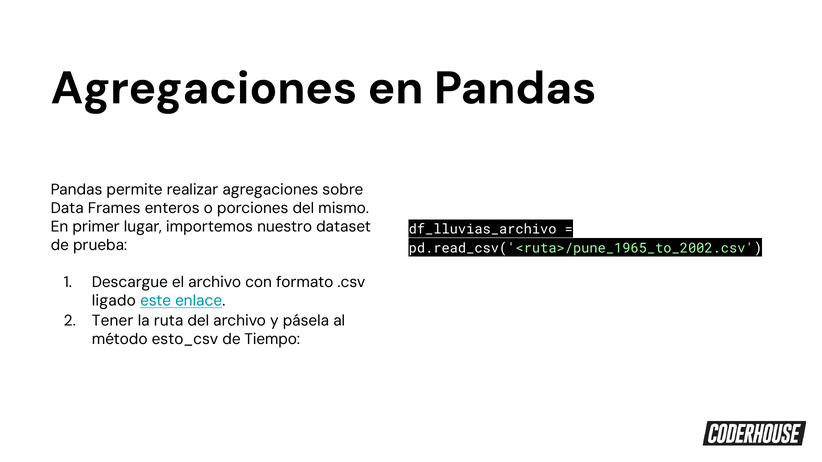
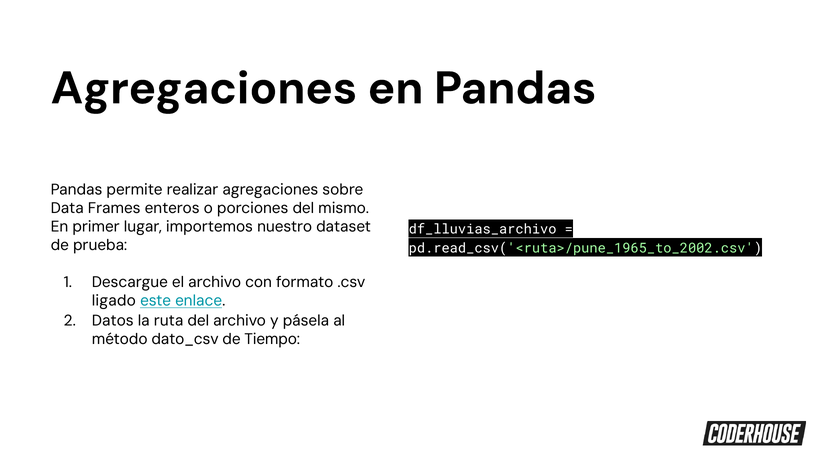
Tener: Tener -> Datos
esto_csv: esto_csv -> dato_csv
